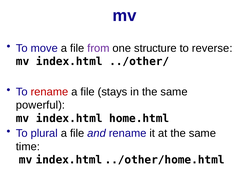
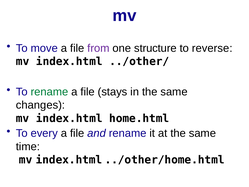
rename at (49, 92) colour: red -> green
powerful: powerful -> changes
plural: plural -> every
